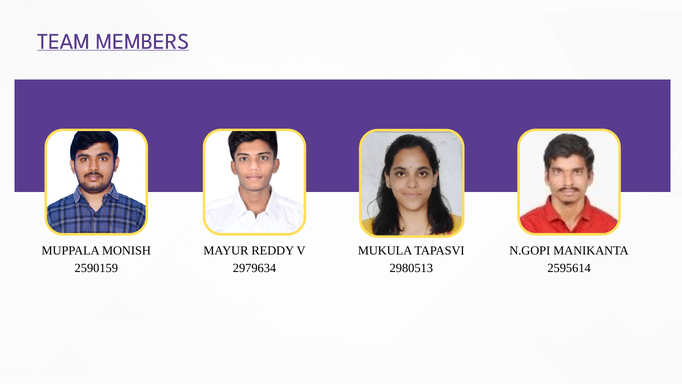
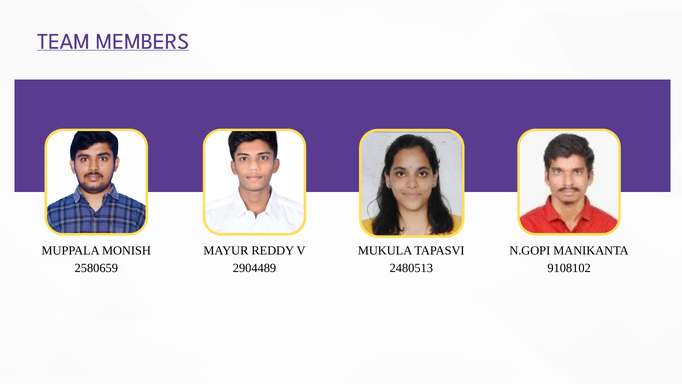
2590159: 2590159 -> 2580659
2979634: 2979634 -> 2904489
2980513: 2980513 -> 2480513
2595614: 2595614 -> 9108102
